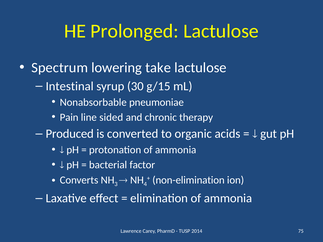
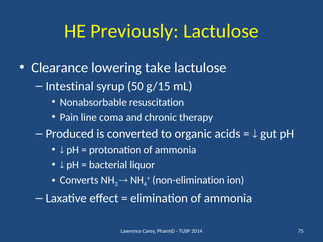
Prolonged: Prolonged -> Previously
Spectrum: Spectrum -> Clearance
30: 30 -> 50
pneumoniae: pneumoniae -> resuscitation
sided: sided -> coma
factor: factor -> liquor
